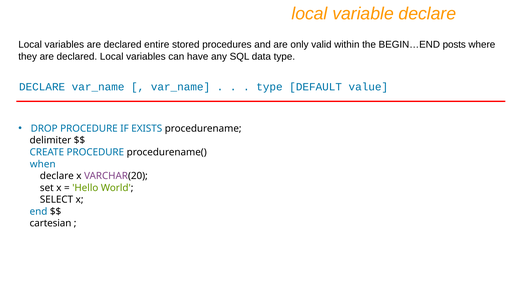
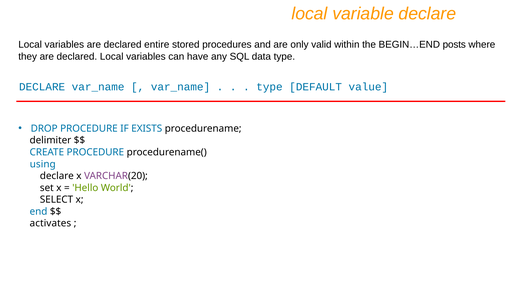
when: when -> using
cartesian: cartesian -> activates
